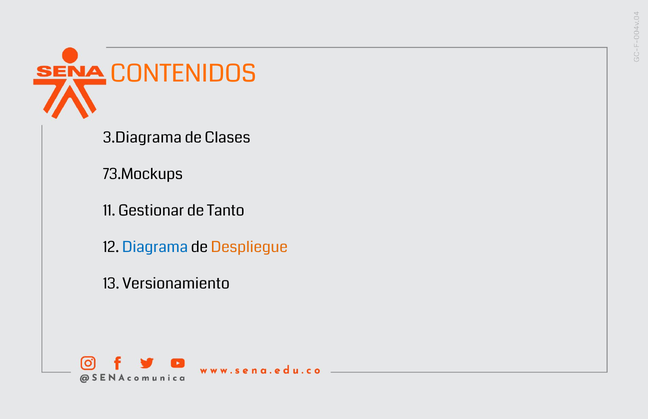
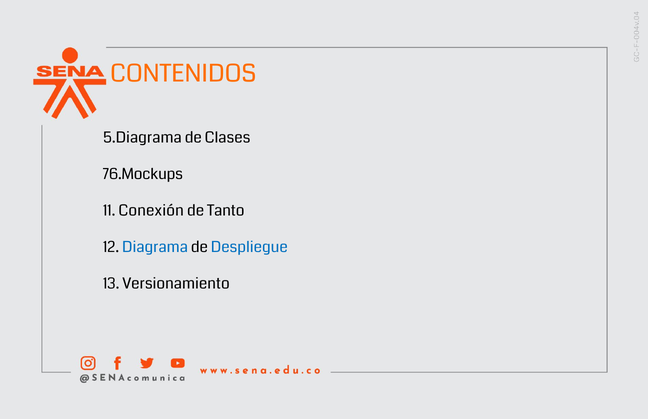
3.Diagrama: 3.Diagrama -> 5.Diagrama
73.Mockups: 73.Mockups -> 76.Mockups
Gestionar: Gestionar -> Conexión
Despliegue colour: orange -> blue
